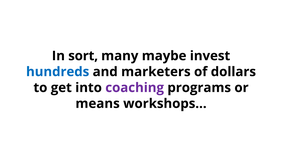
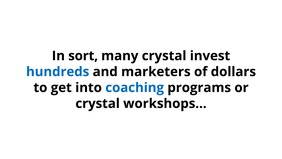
many maybe: maybe -> crystal
coaching colour: purple -> blue
means at (98, 103): means -> crystal
